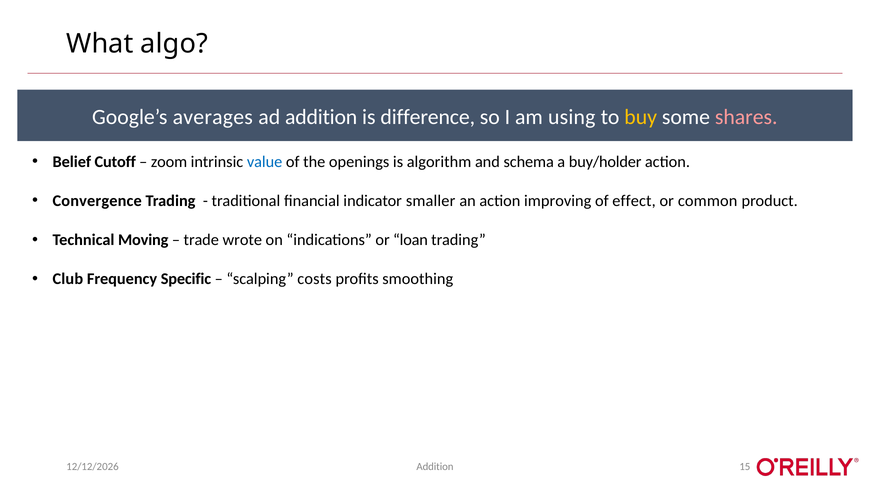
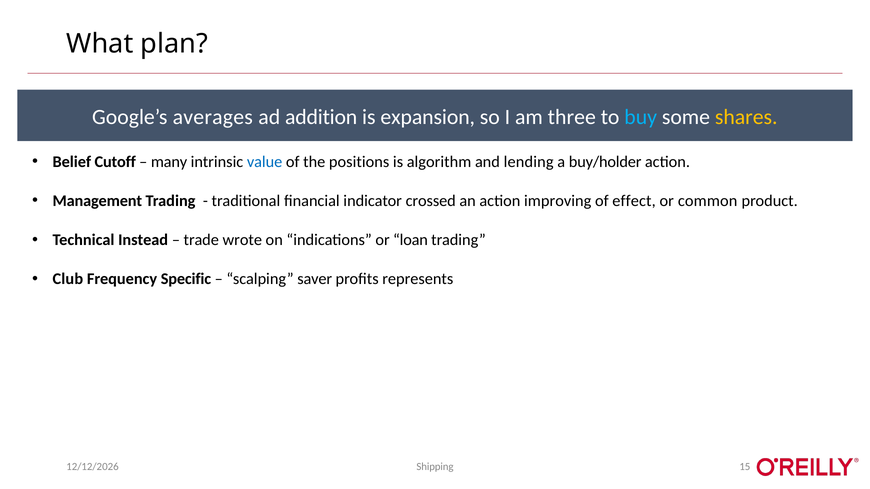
algo: algo -> plan
difference: difference -> expansion
using: using -> three
buy colour: yellow -> light blue
shares colour: pink -> yellow
zoom: zoom -> many
openings: openings -> positions
schema: schema -> lending
Convergence: Convergence -> Management
smaller: smaller -> crossed
Moving: Moving -> Instead
costs: costs -> saver
smoothing: smoothing -> represents
Addition at (435, 467): Addition -> Shipping
